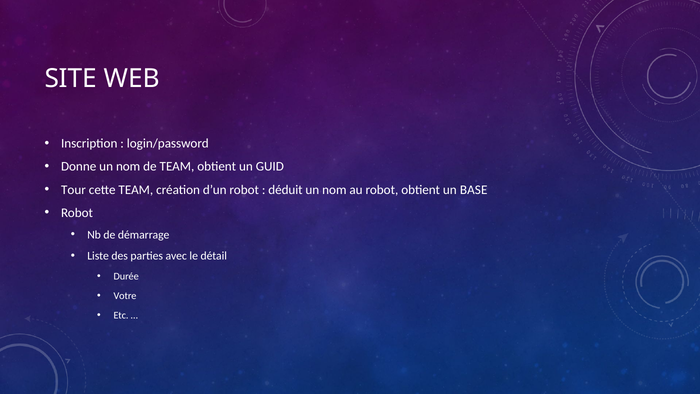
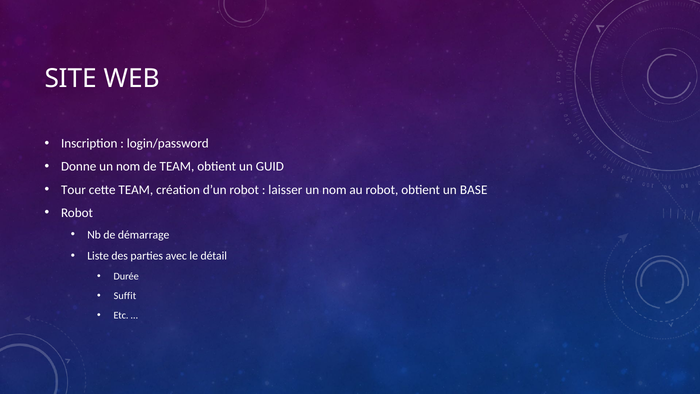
déduit: déduit -> laisser
Votre: Votre -> Suffit
